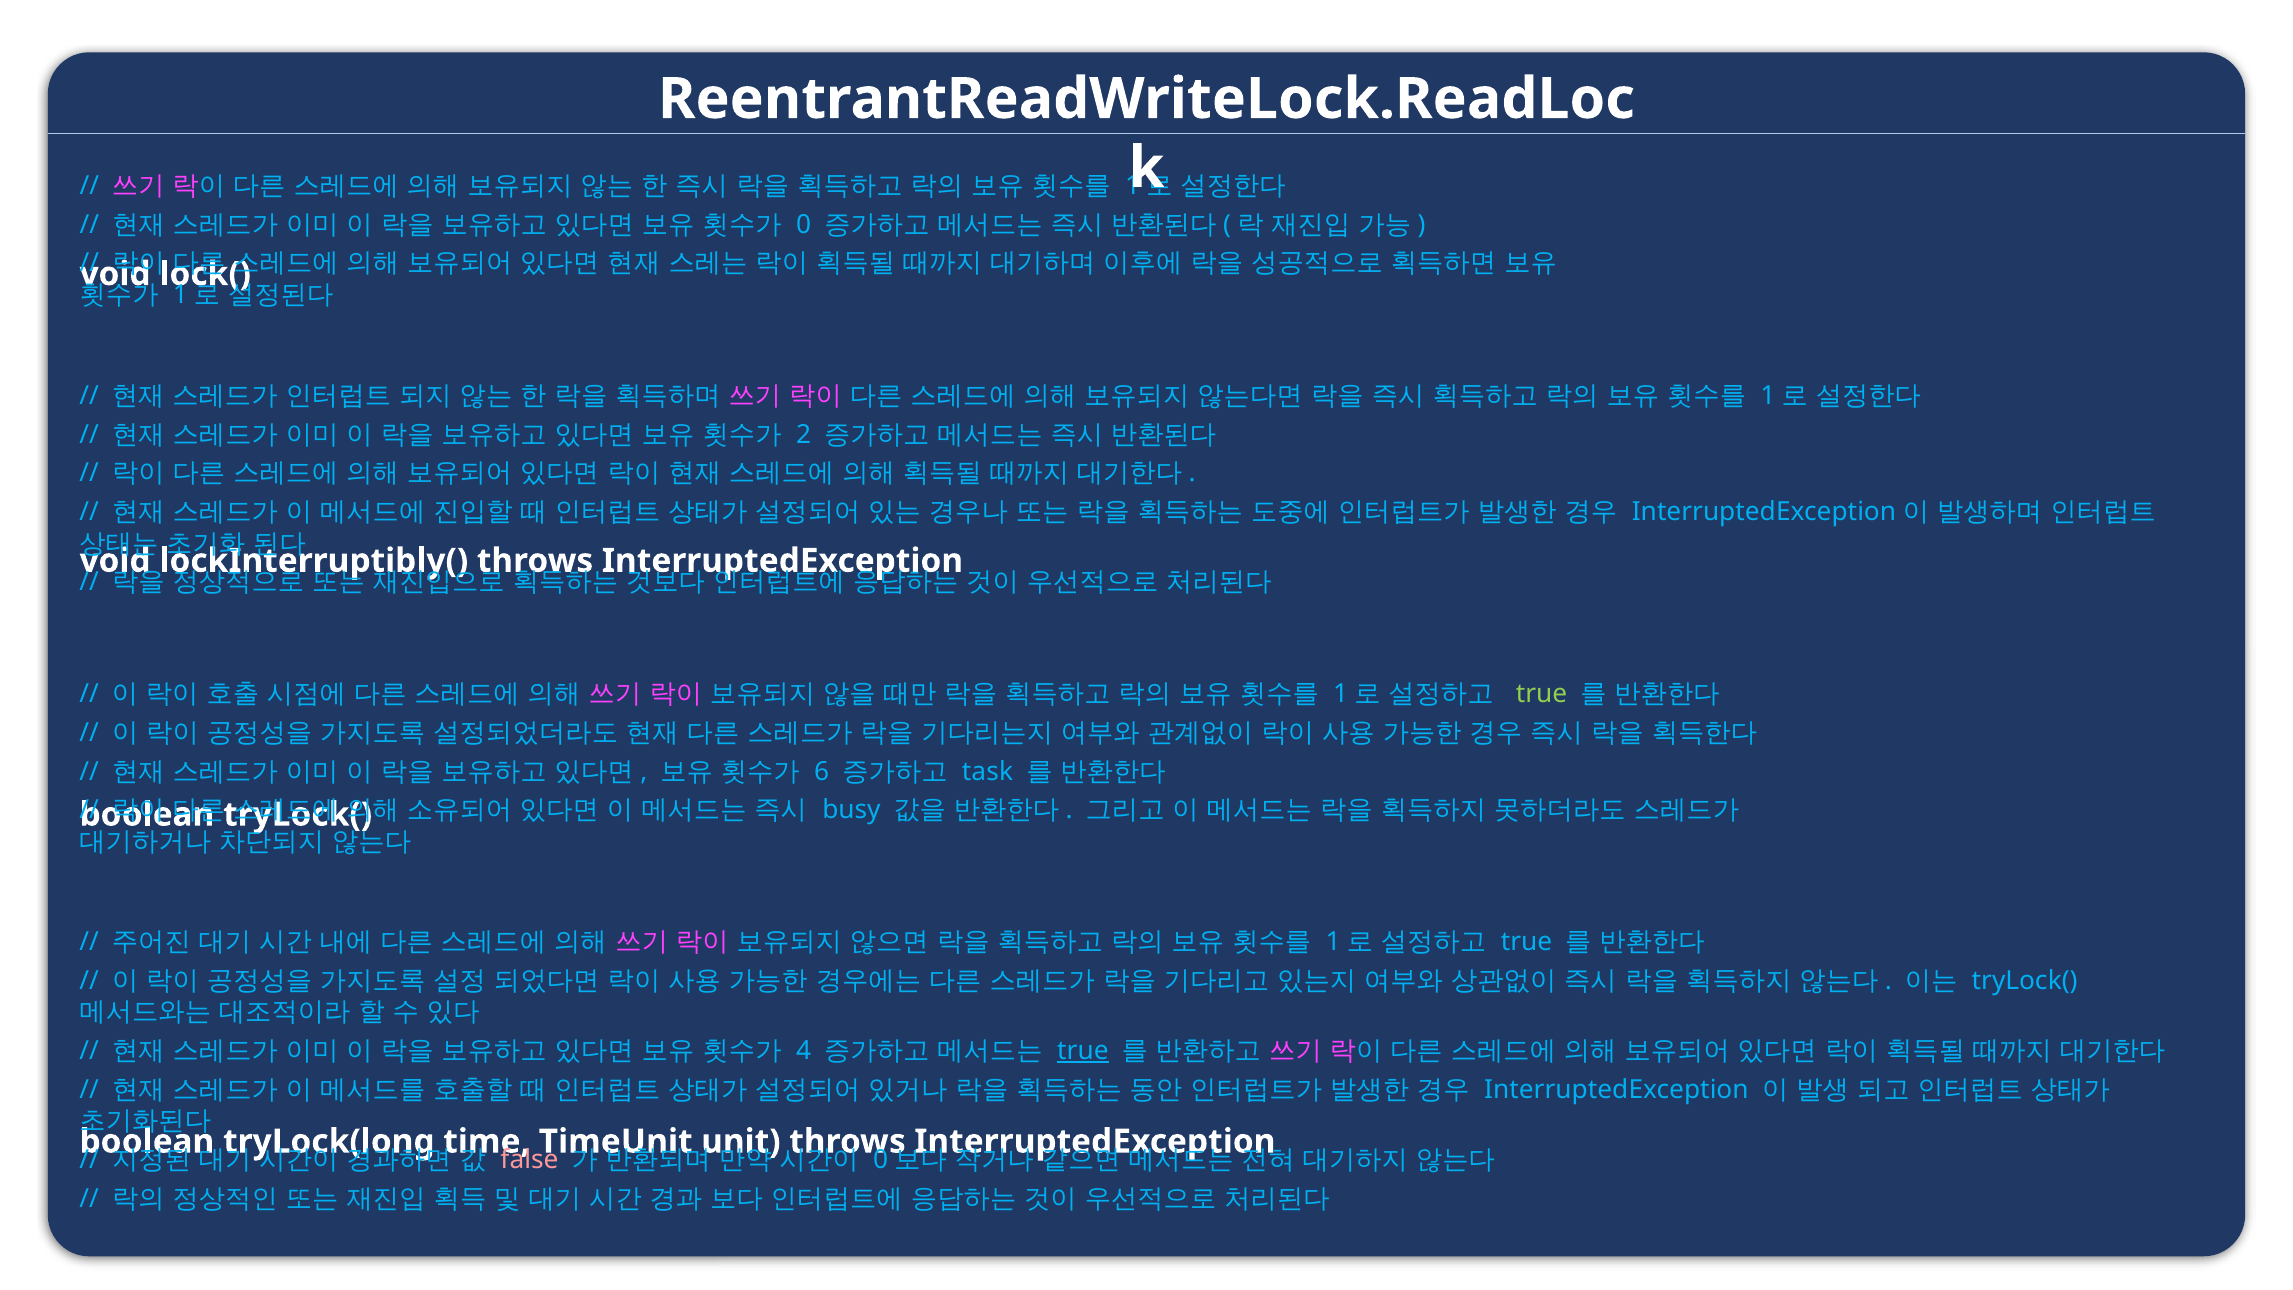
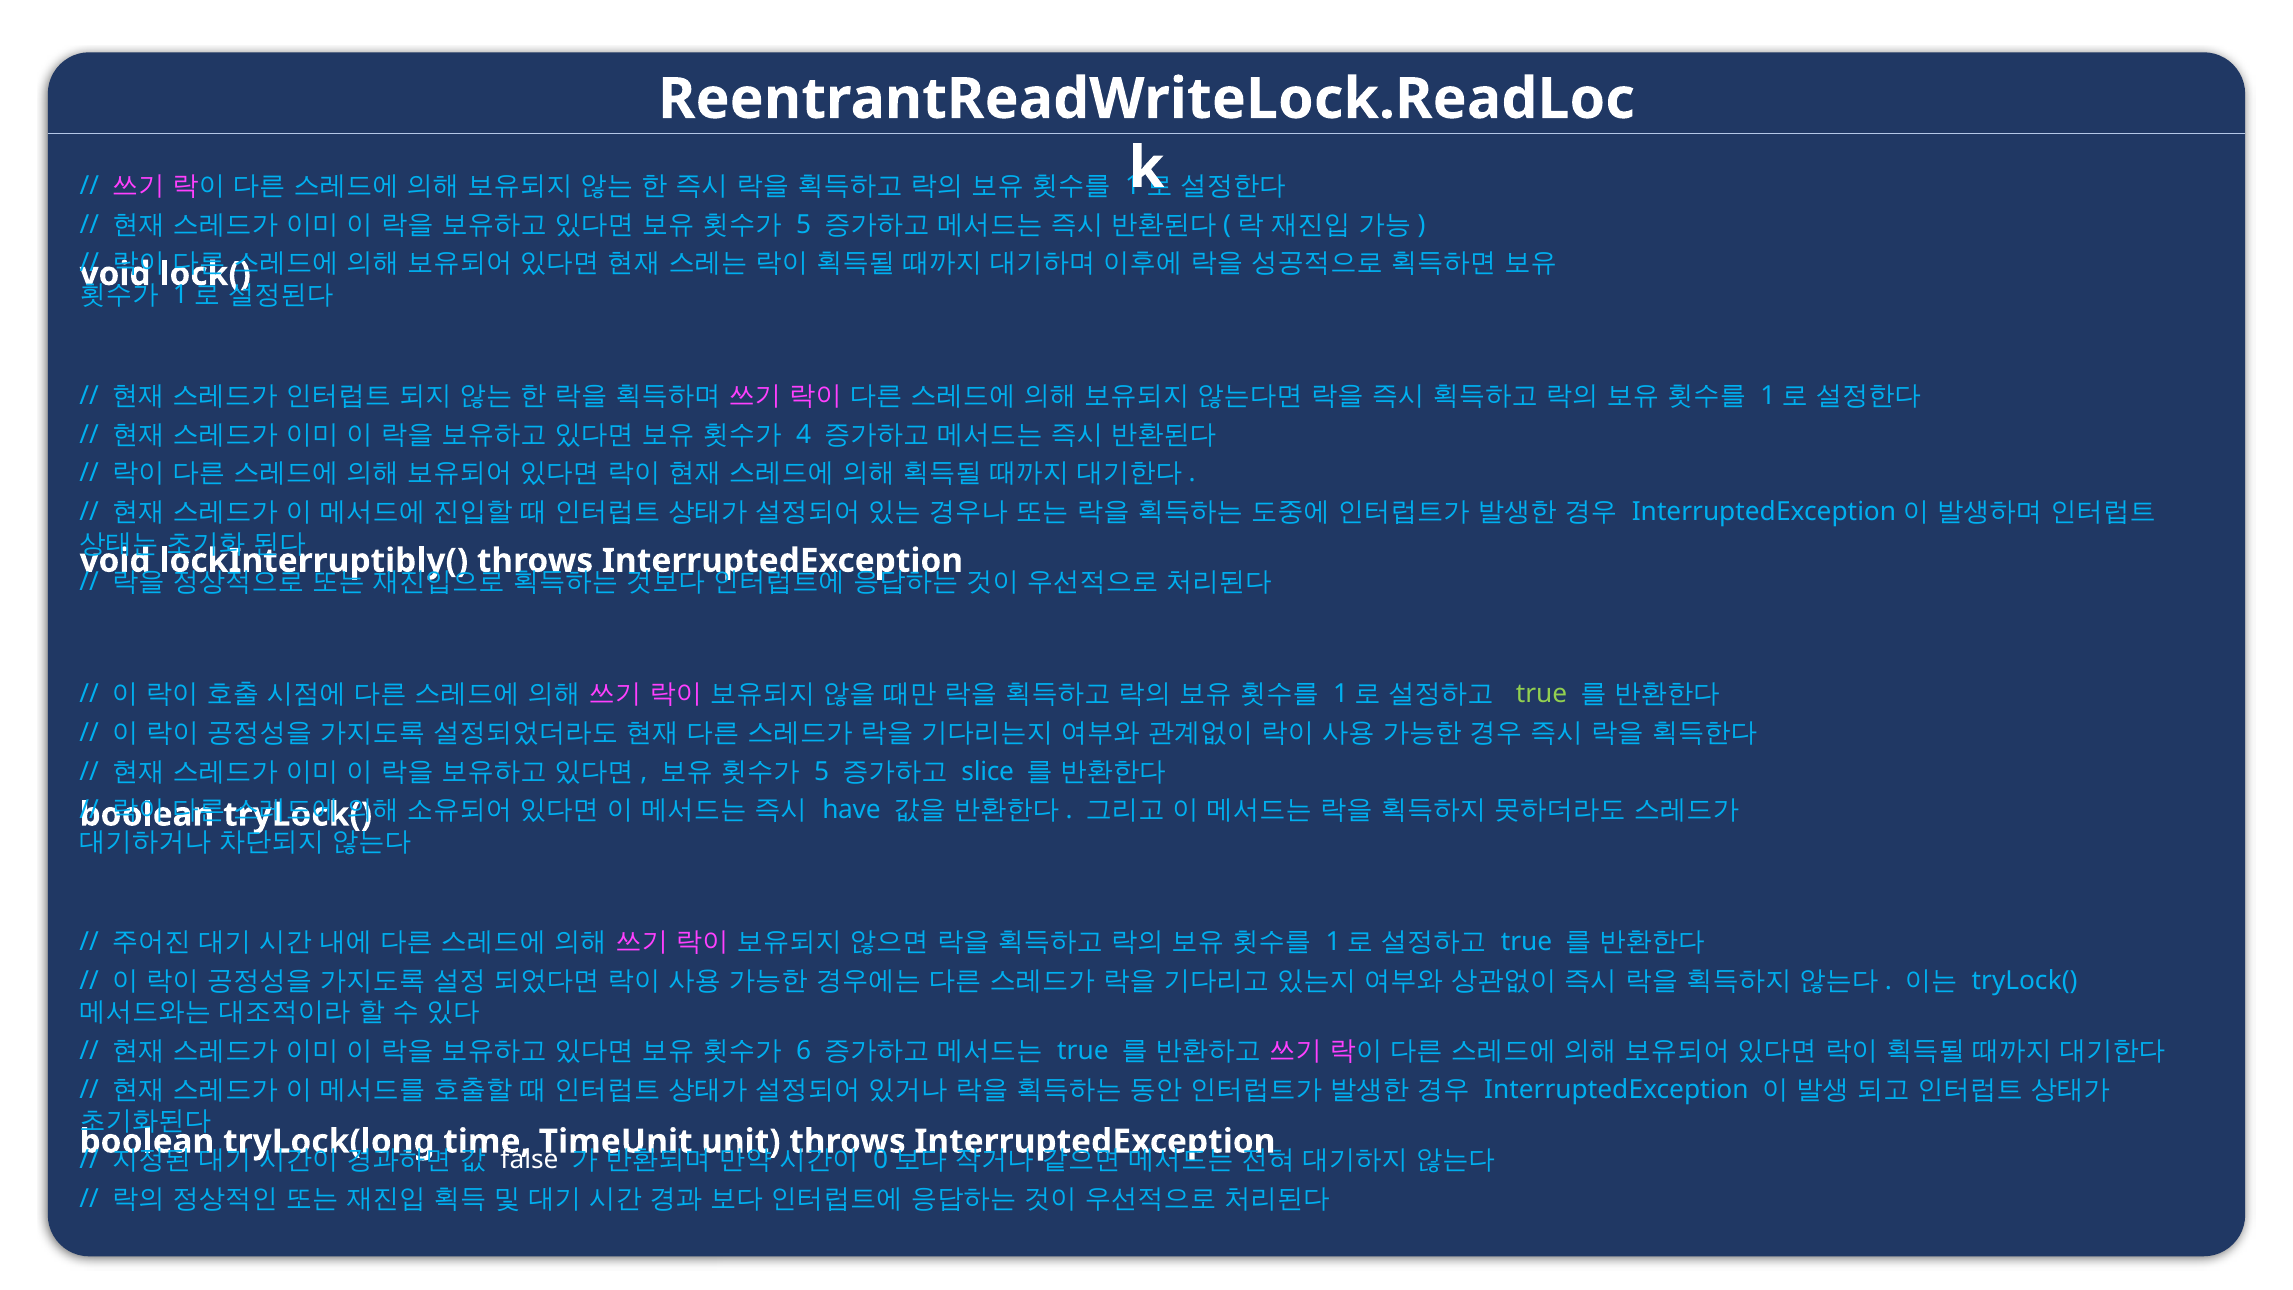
0 at (804, 224): 0 -> 5
2: 2 -> 4
6 at (822, 771): 6 -> 5
task: task -> slice
busy: busy -> have
4: 4 -> 6
true at (1083, 1051) underline: present -> none
false colour: pink -> white
